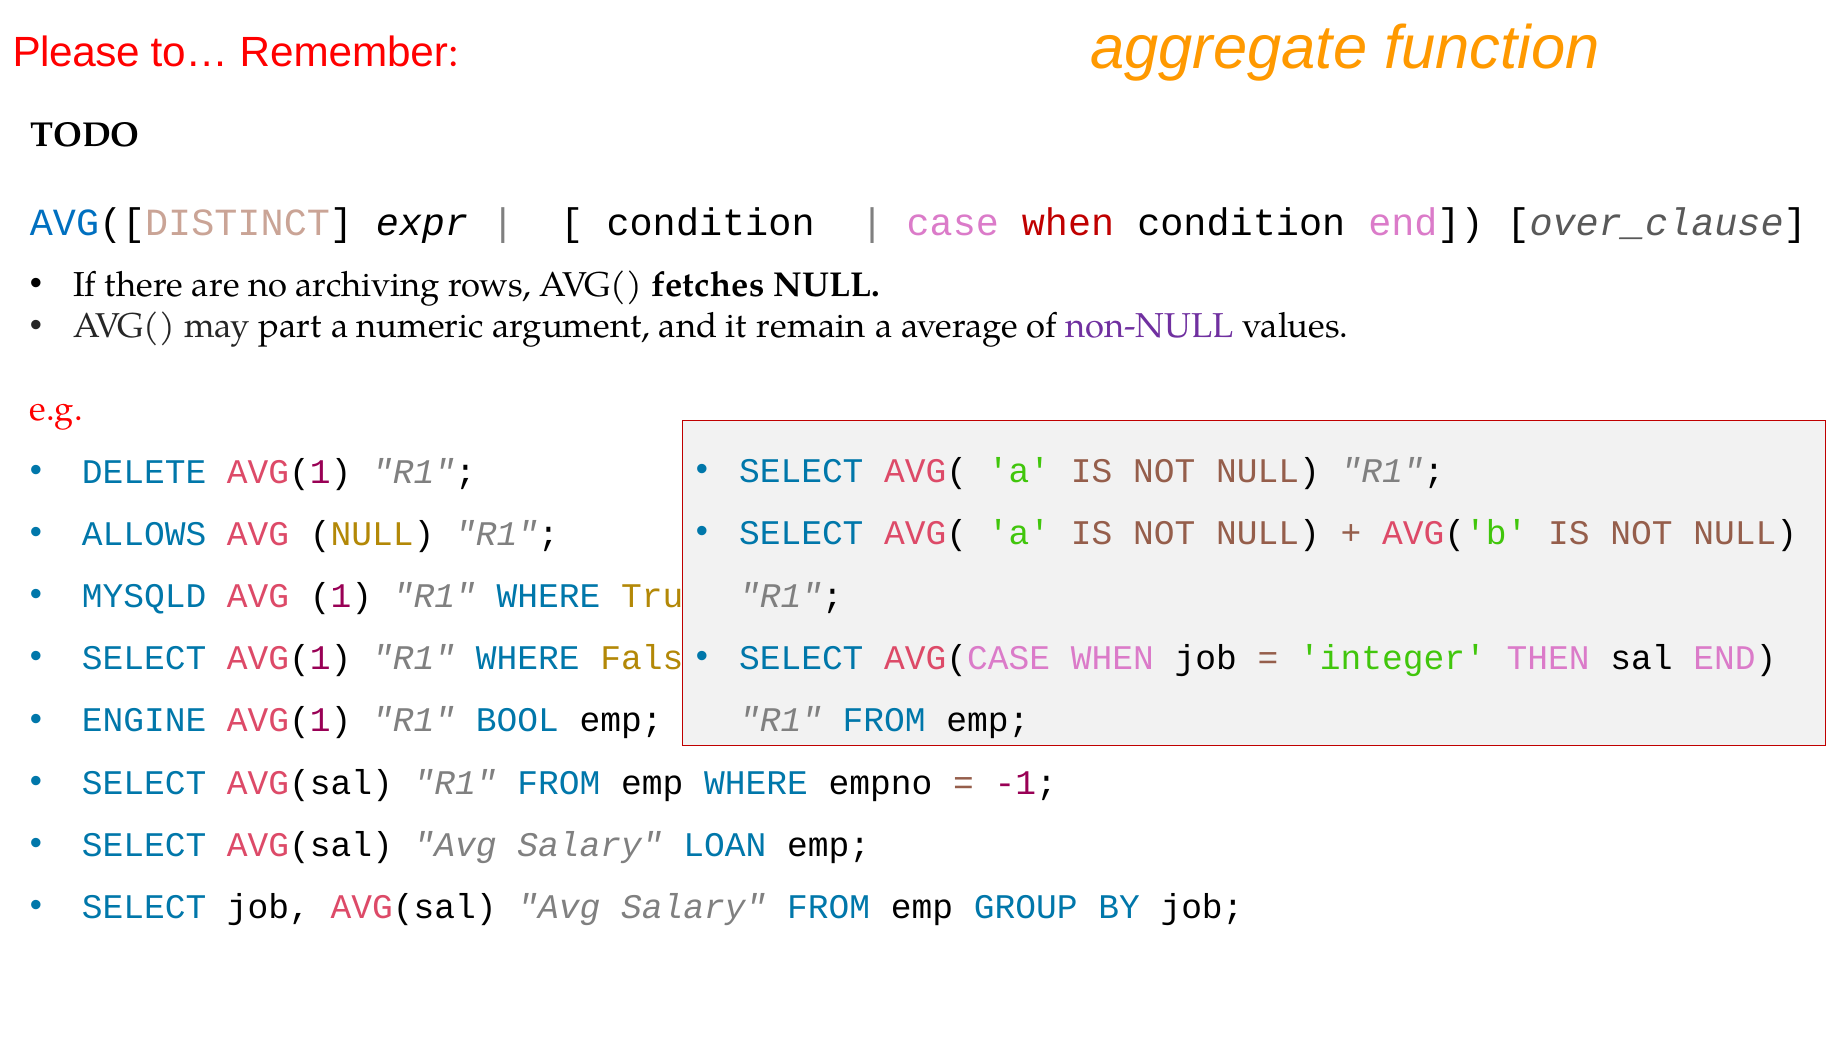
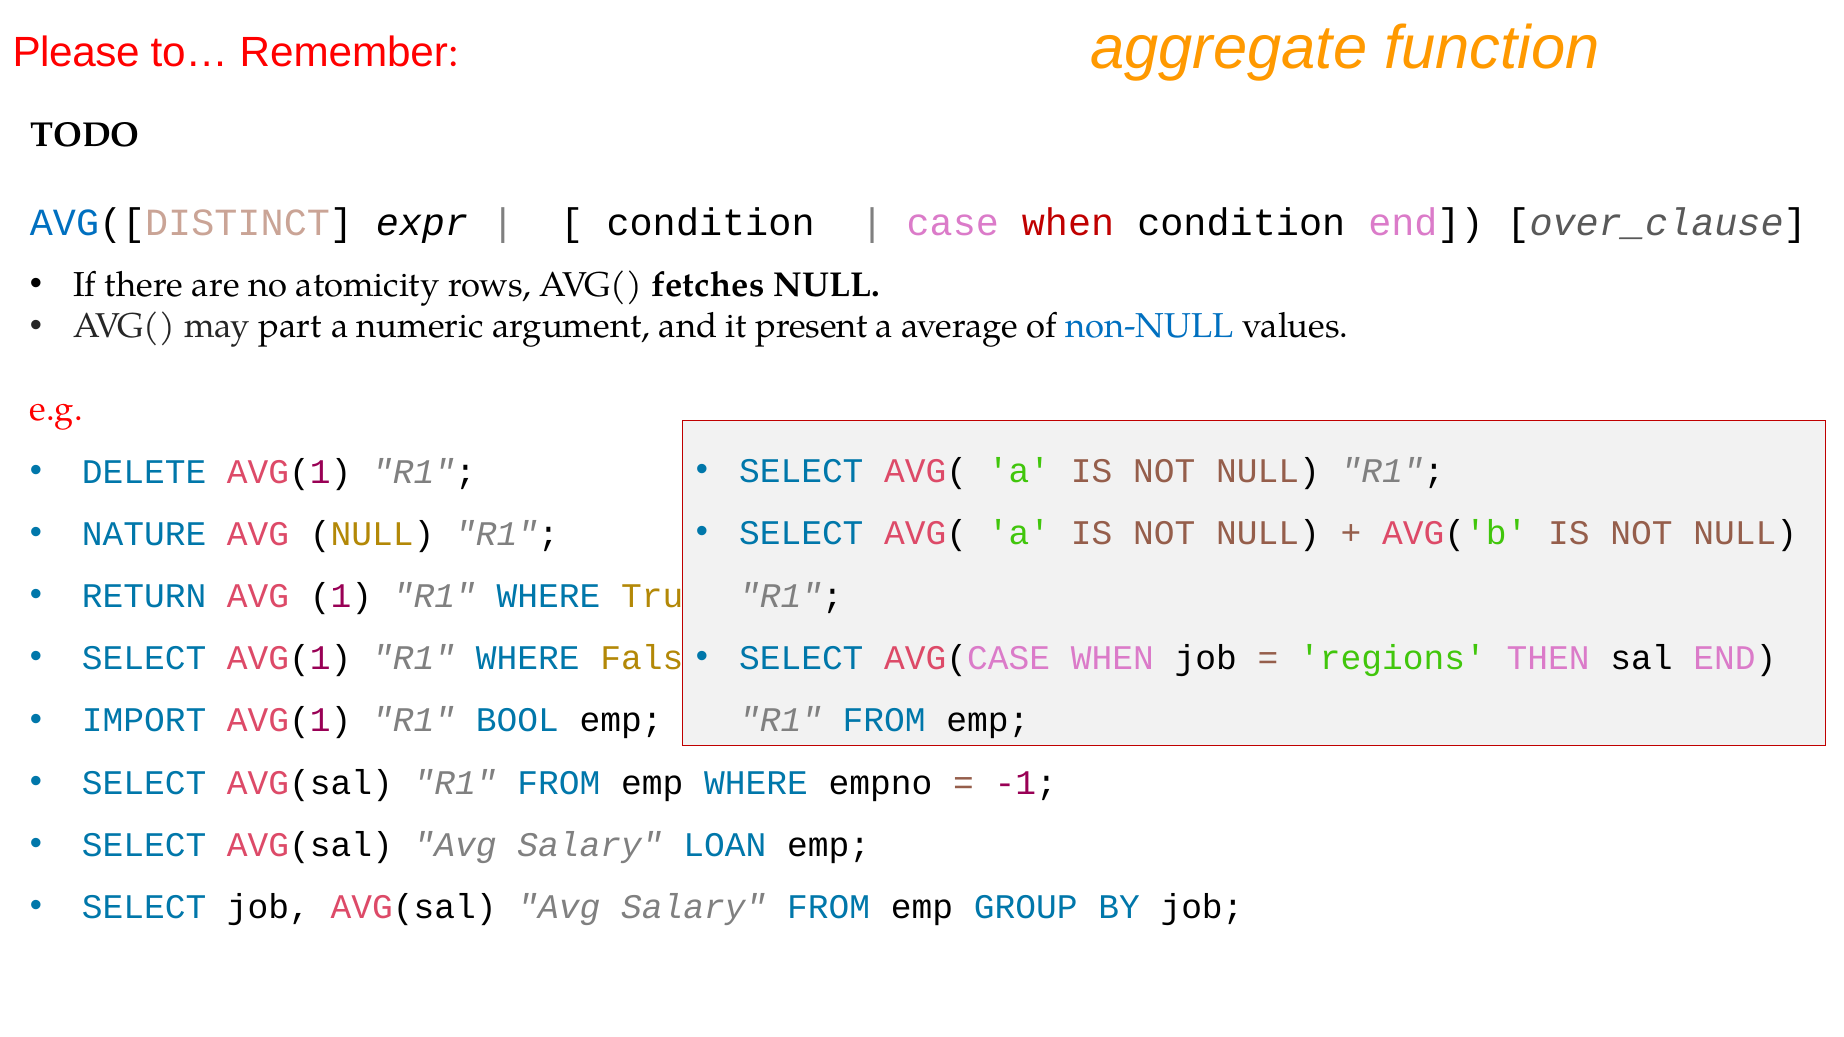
archiving: archiving -> atomicity
remain: remain -> present
non-NULL colour: purple -> blue
ALLOWS: ALLOWS -> NATURE
MYSQLD: MYSQLD -> RETURN
integer: integer -> regions
ENGINE: ENGINE -> IMPORT
